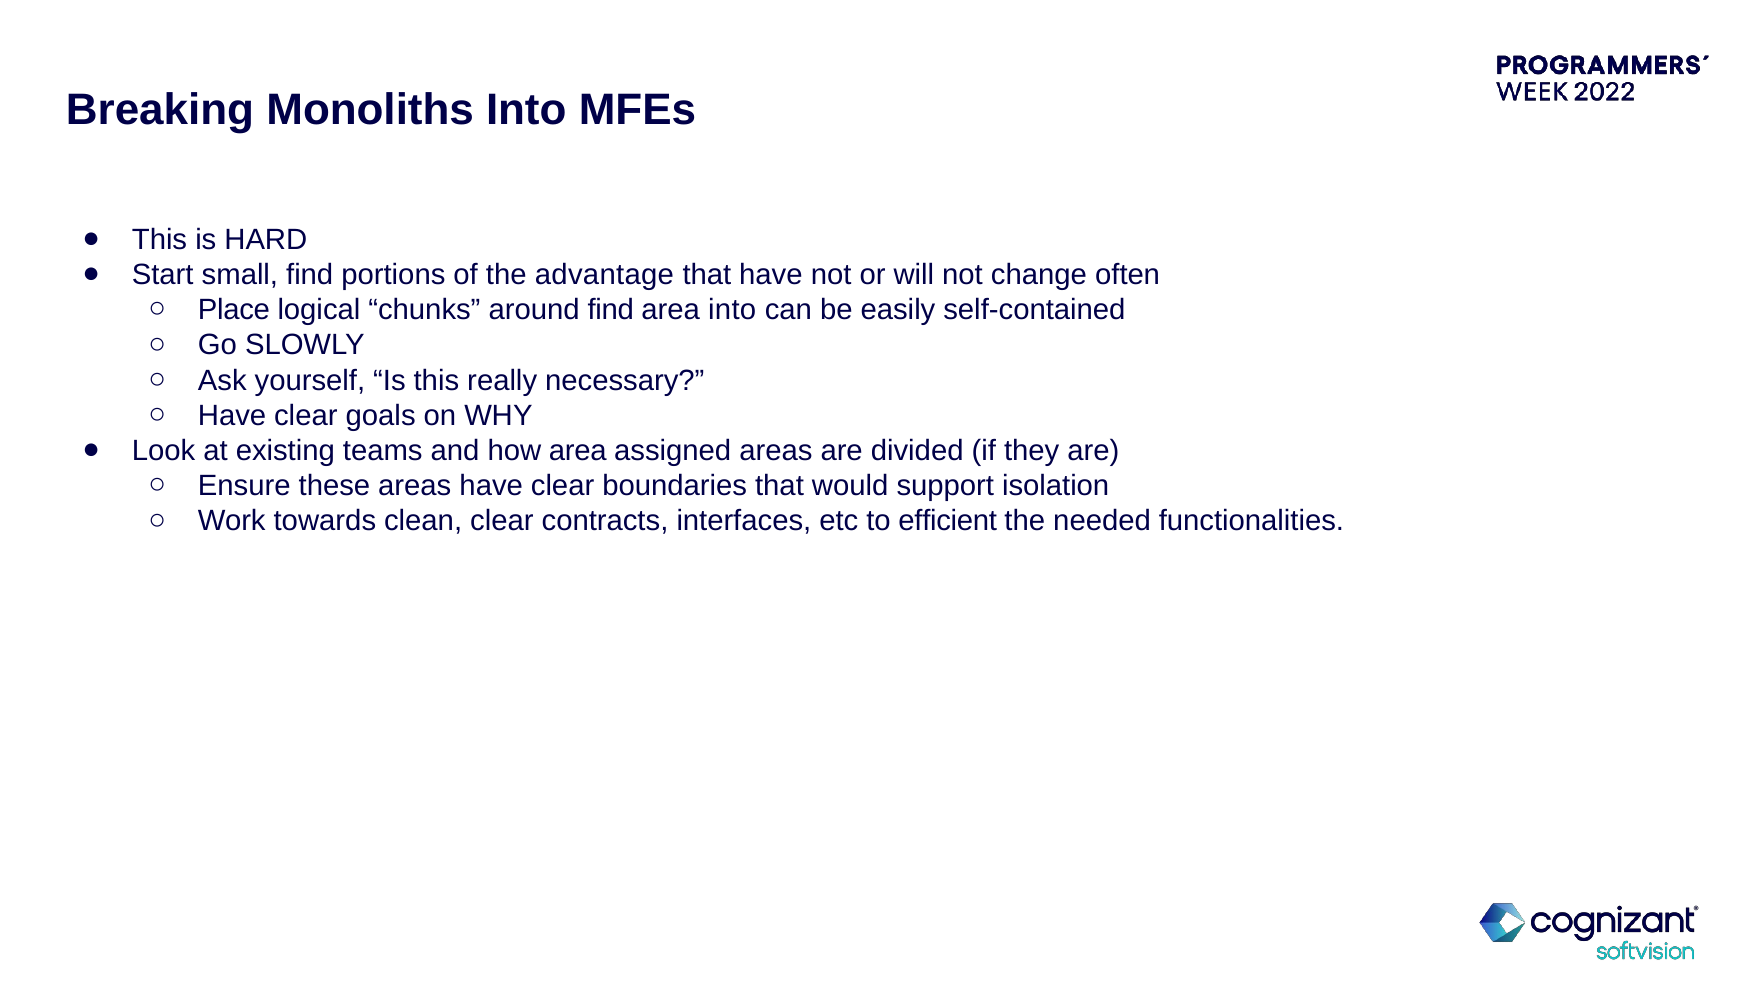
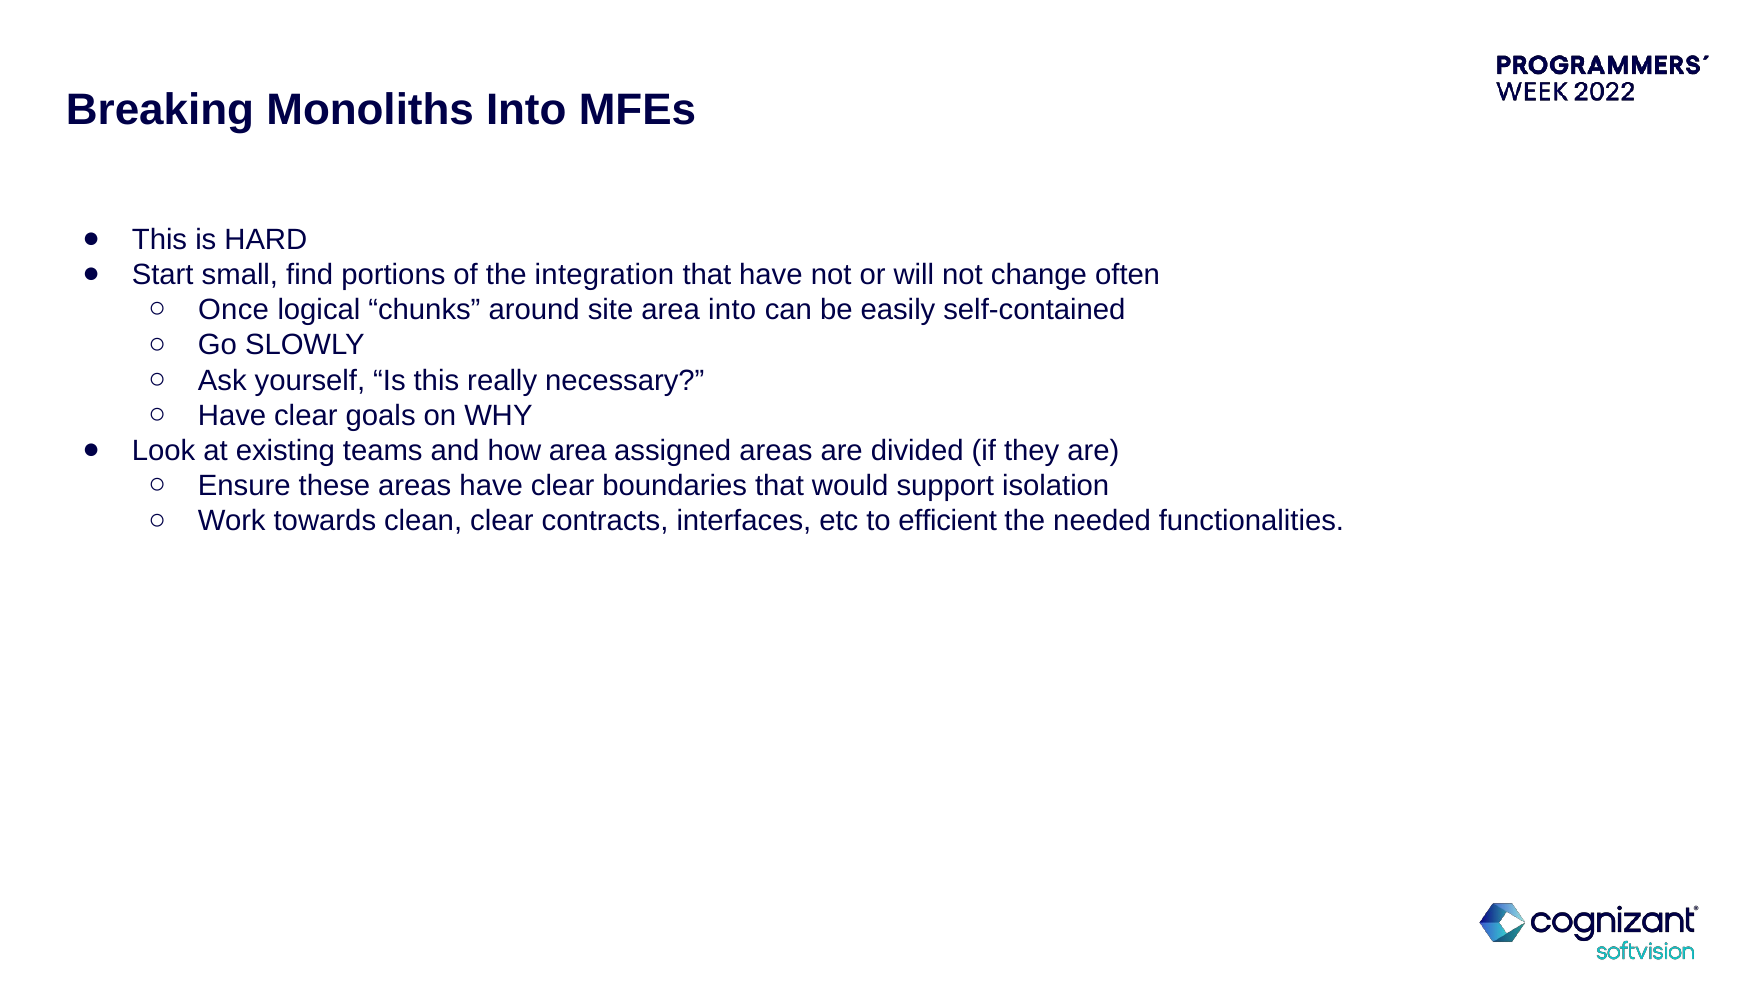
advantage: advantage -> integration
Place: Place -> Once
around find: find -> site
